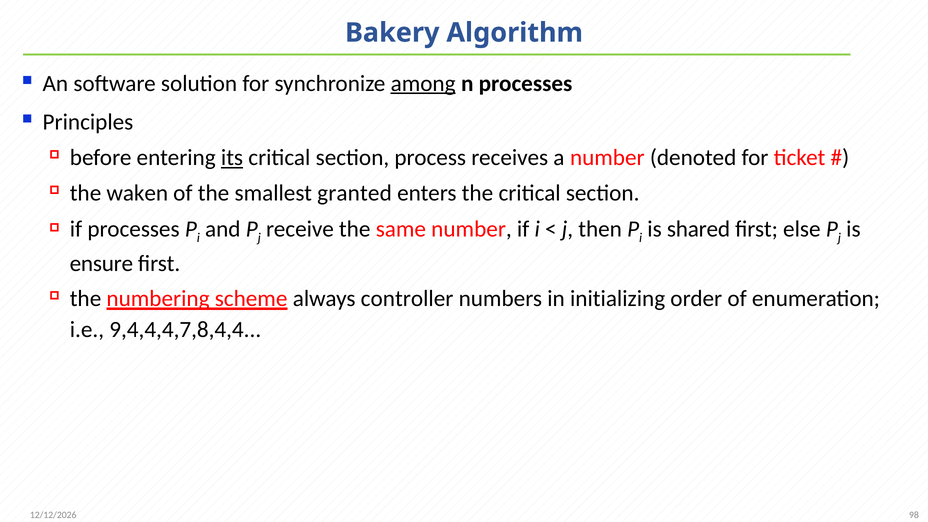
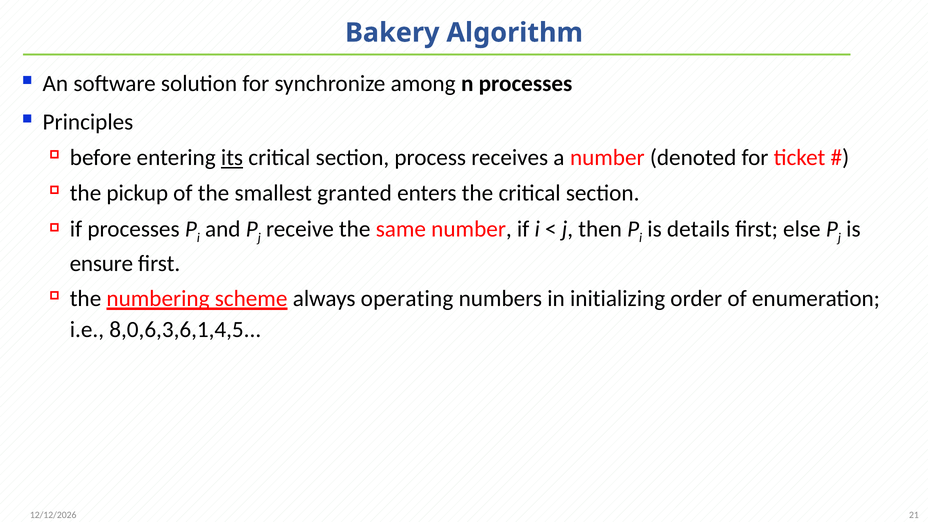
among underline: present -> none
waken: waken -> pickup
shared: shared -> details
controller: controller -> operating
9,4,4,4,7,8,4,4: 9,4,4,4,7,8,4,4 -> 8,0,6,3,6,1,4,5
98: 98 -> 21
